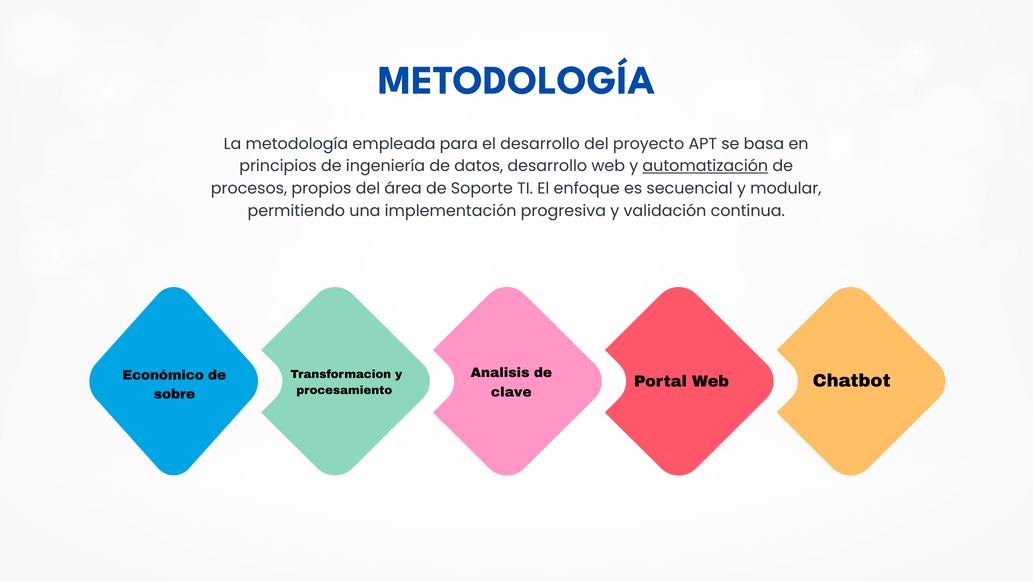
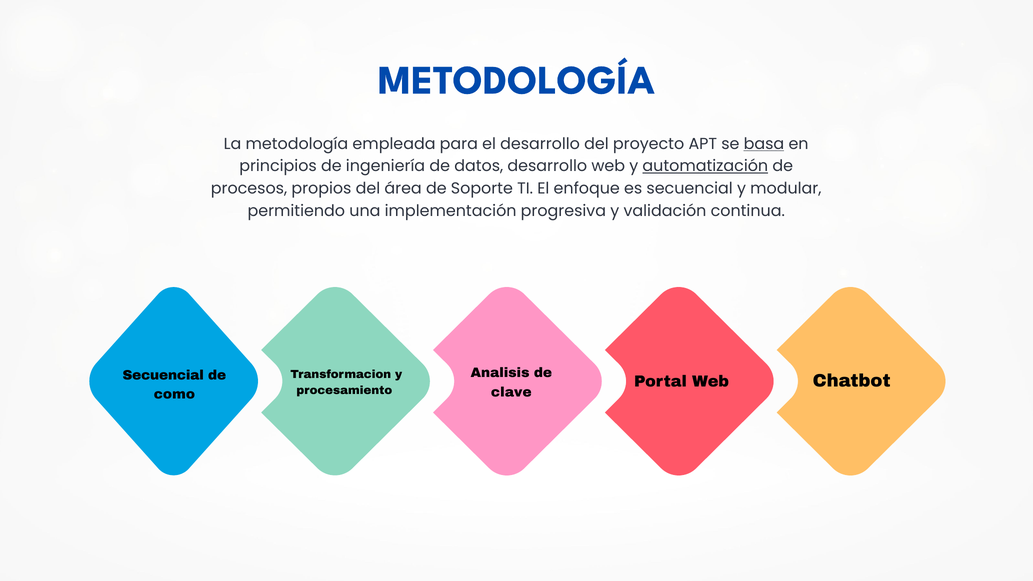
basa underline: none -> present
Económico at (163, 375): Económico -> Secuencial
sobre: sobre -> como
